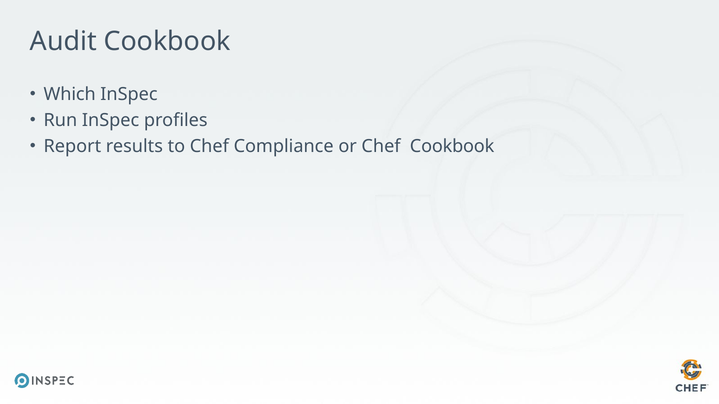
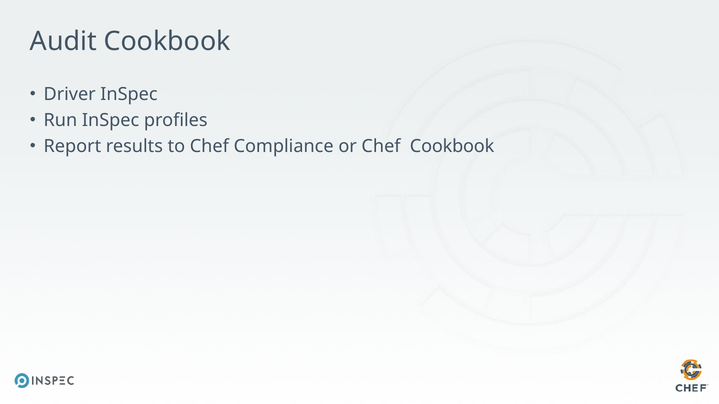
Which: Which -> Driver
